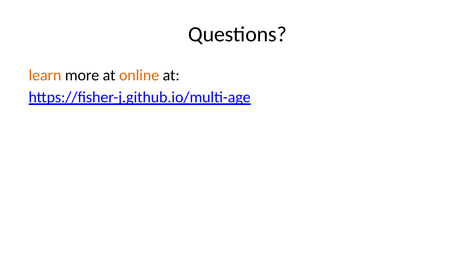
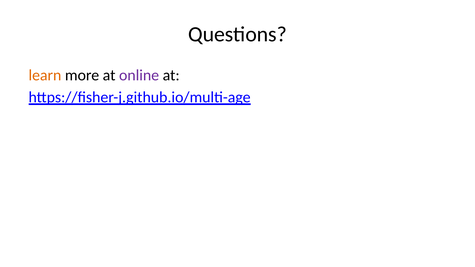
online colour: orange -> purple
